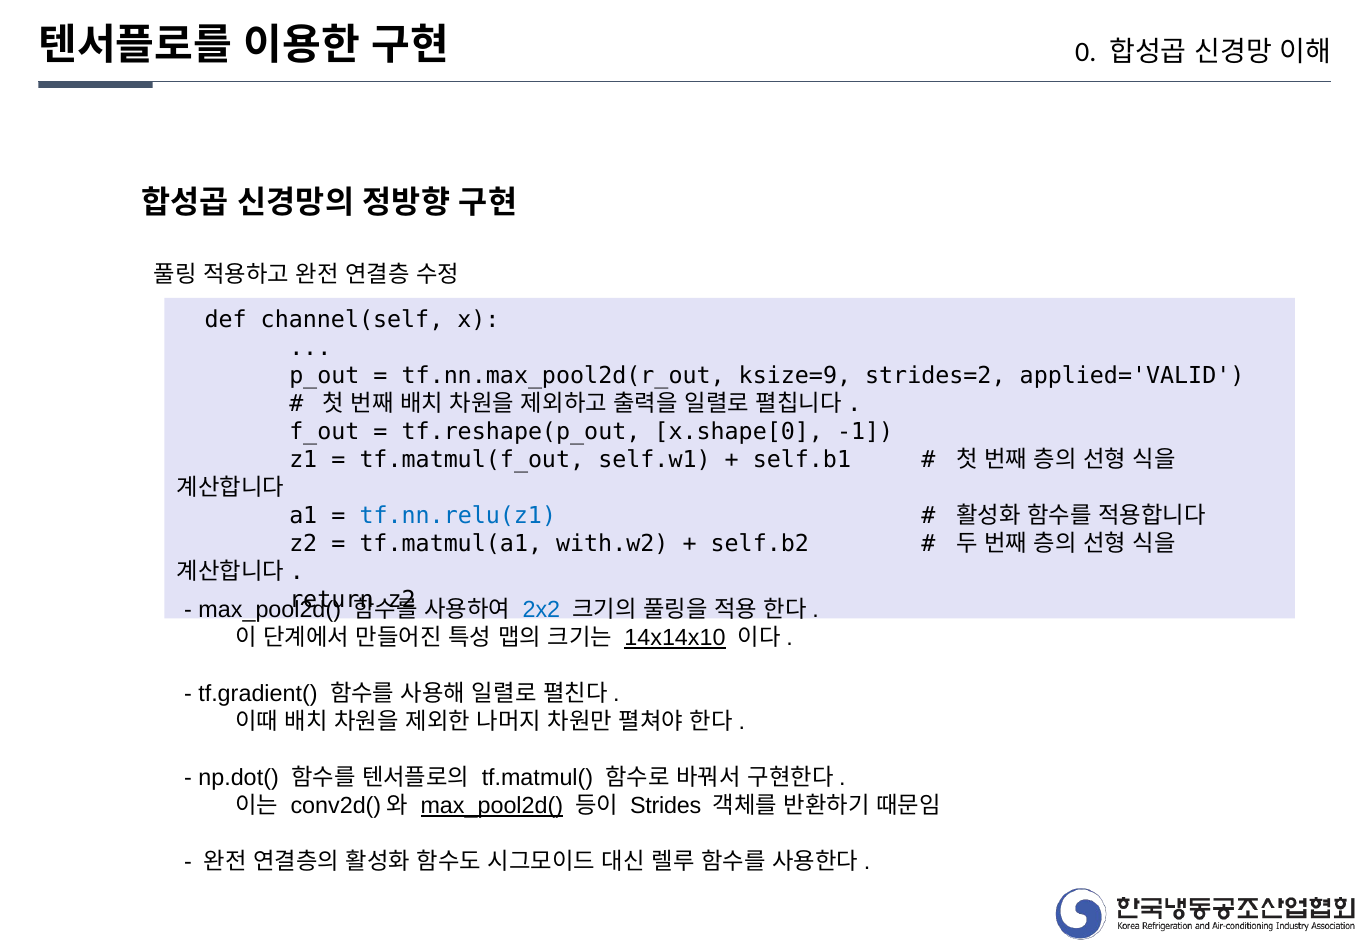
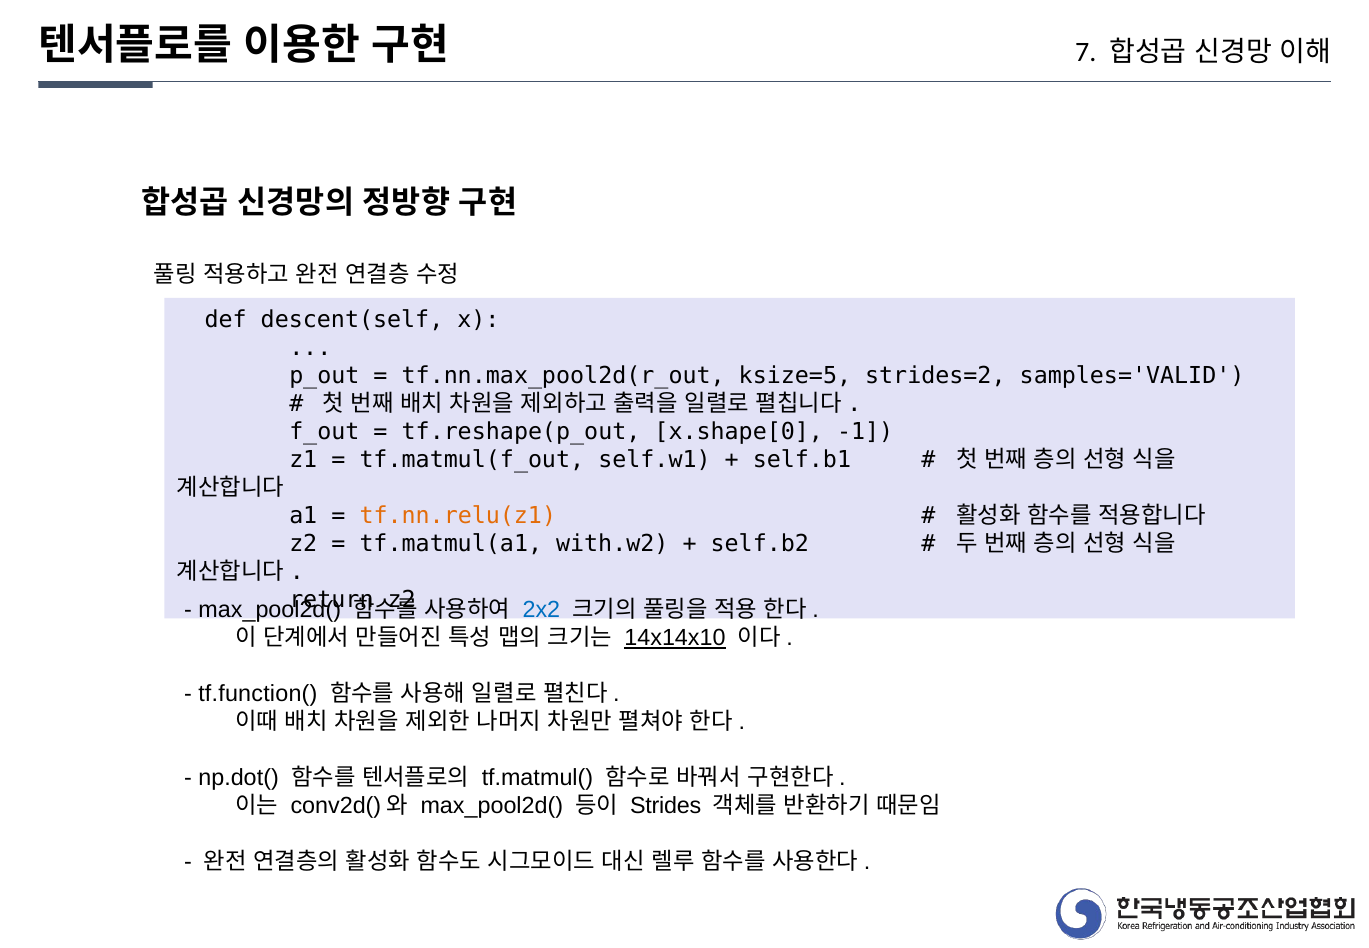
0: 0 -> 7
channel(self: channel(self -> descent(self
ksize=9: ksize=9 -> ksize=5
applied='VALID: applied='VALID -> samples='VALID
tf.nn.relu(z1 colour: blue -> orange
tf.gradient(: tf.gradient( -> tf.function(
max_pool2d( at (492, 806) underline: present -> none
